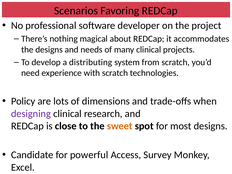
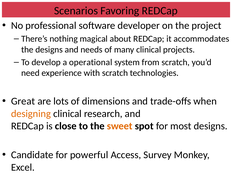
distributing: distributing -> operational
Policy: Policy -> Great
designing colour: purple -> orange
